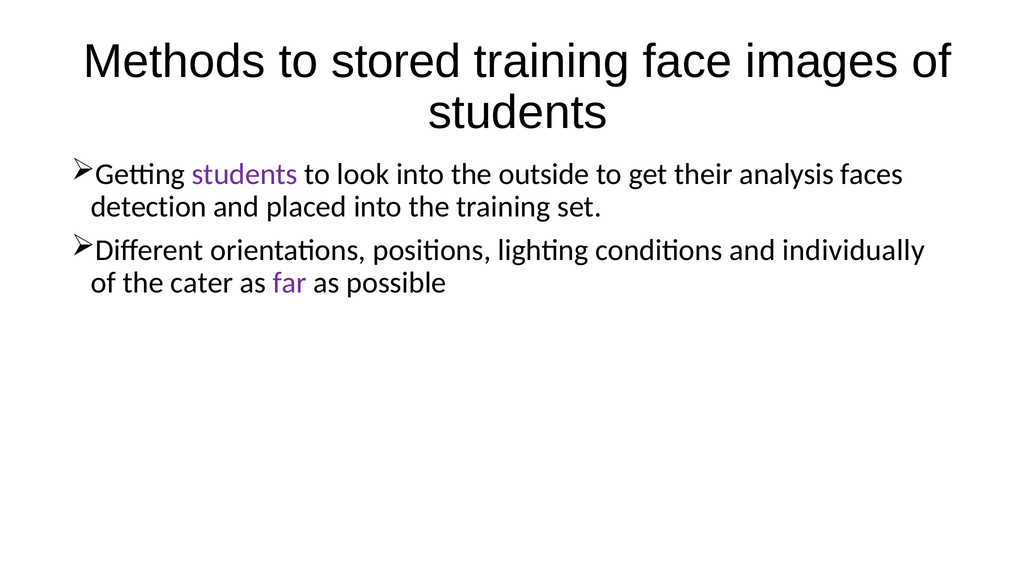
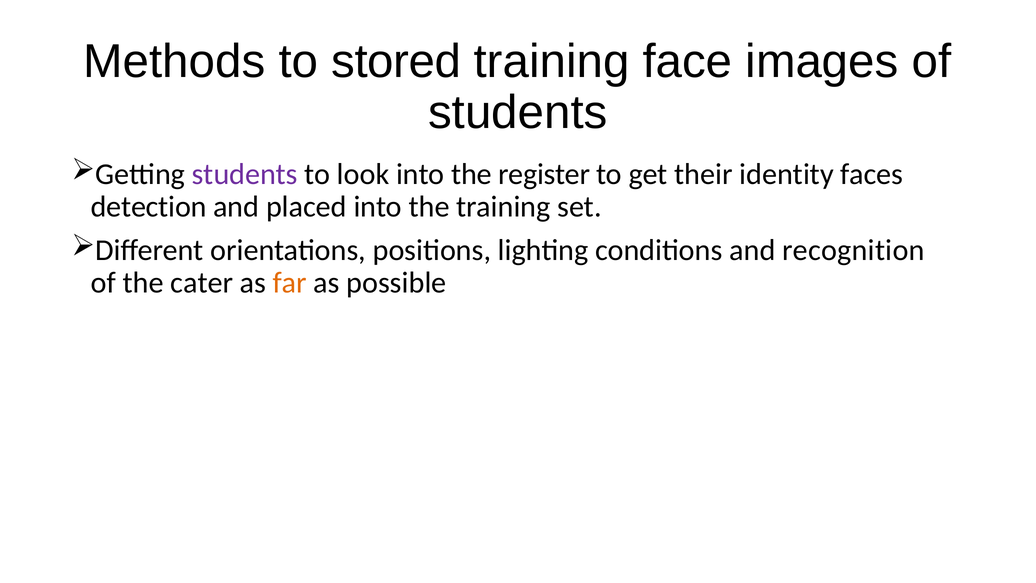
outside: outside -> register
analysis: analysis -> identity
individually: individually -> recognition
far colour: purple -> orange
